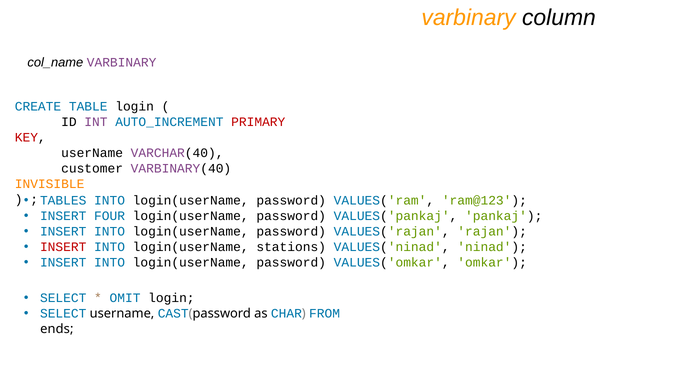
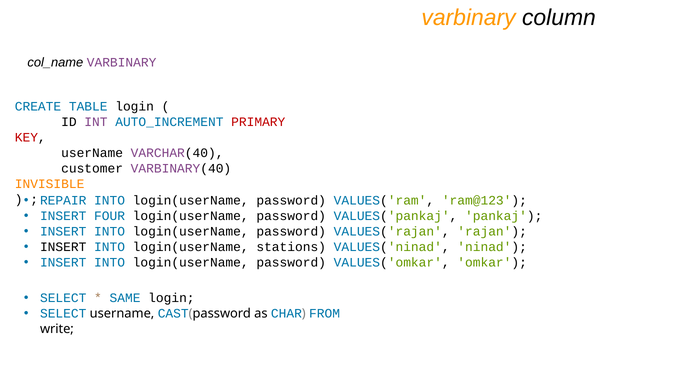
TABLES: TABLES -> REPAIR
INSERT at (63, 247) colour: red -> black
OMIT: OMIT -> SAME
ends: ends -> write
